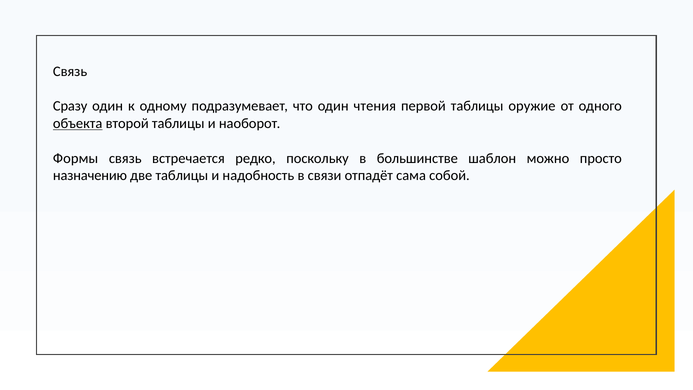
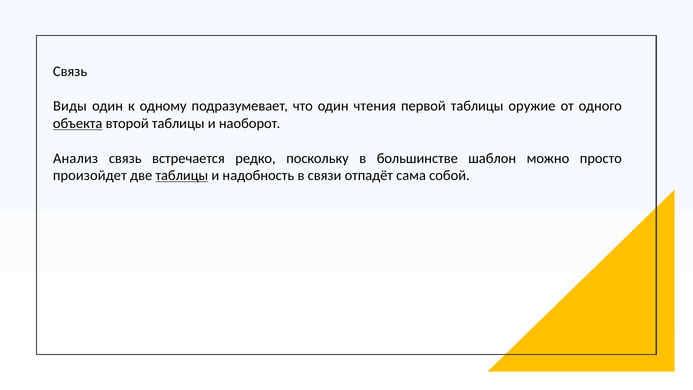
Сразу: Сразу -> Виды
Формы: Формы -> Анализ
назначению: назначению -> произойдет
таблицы at (182, 175) underline: none -> present
